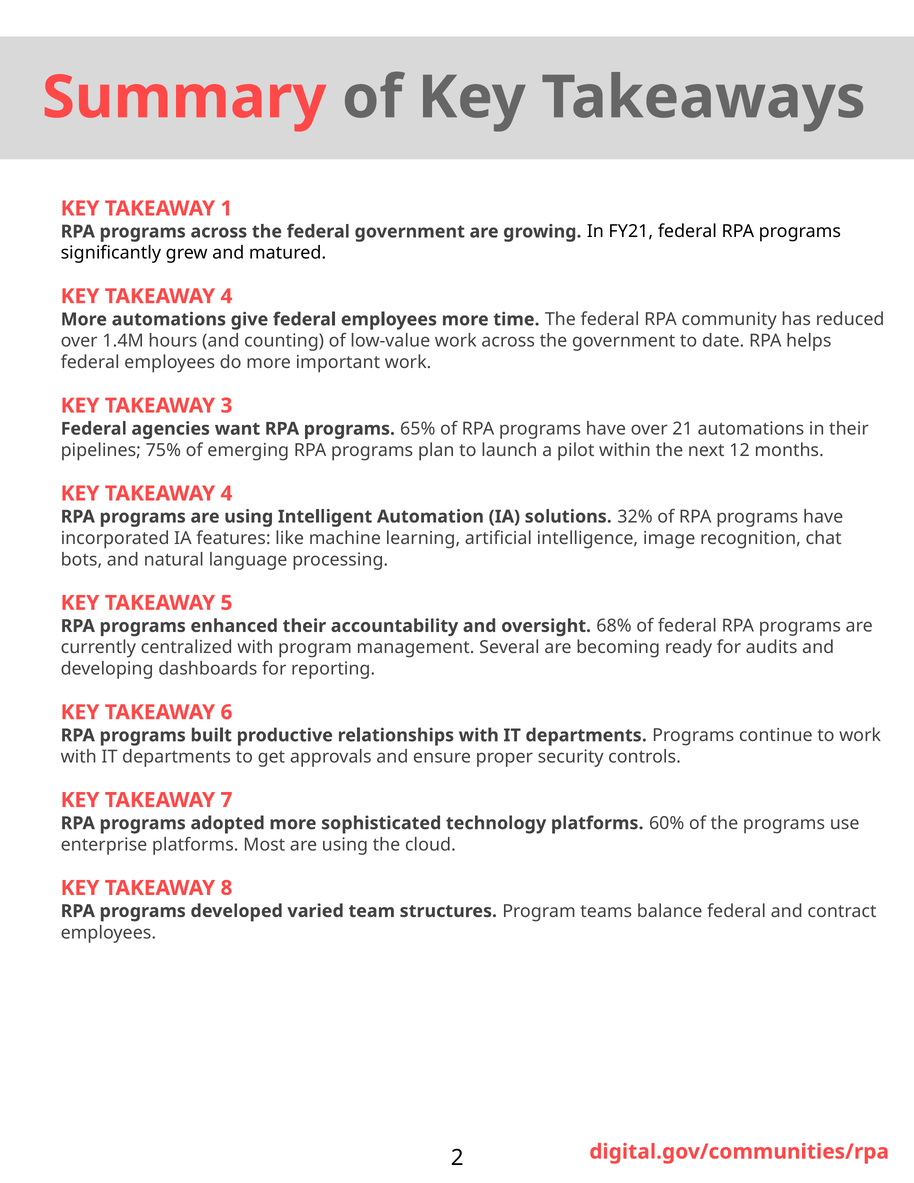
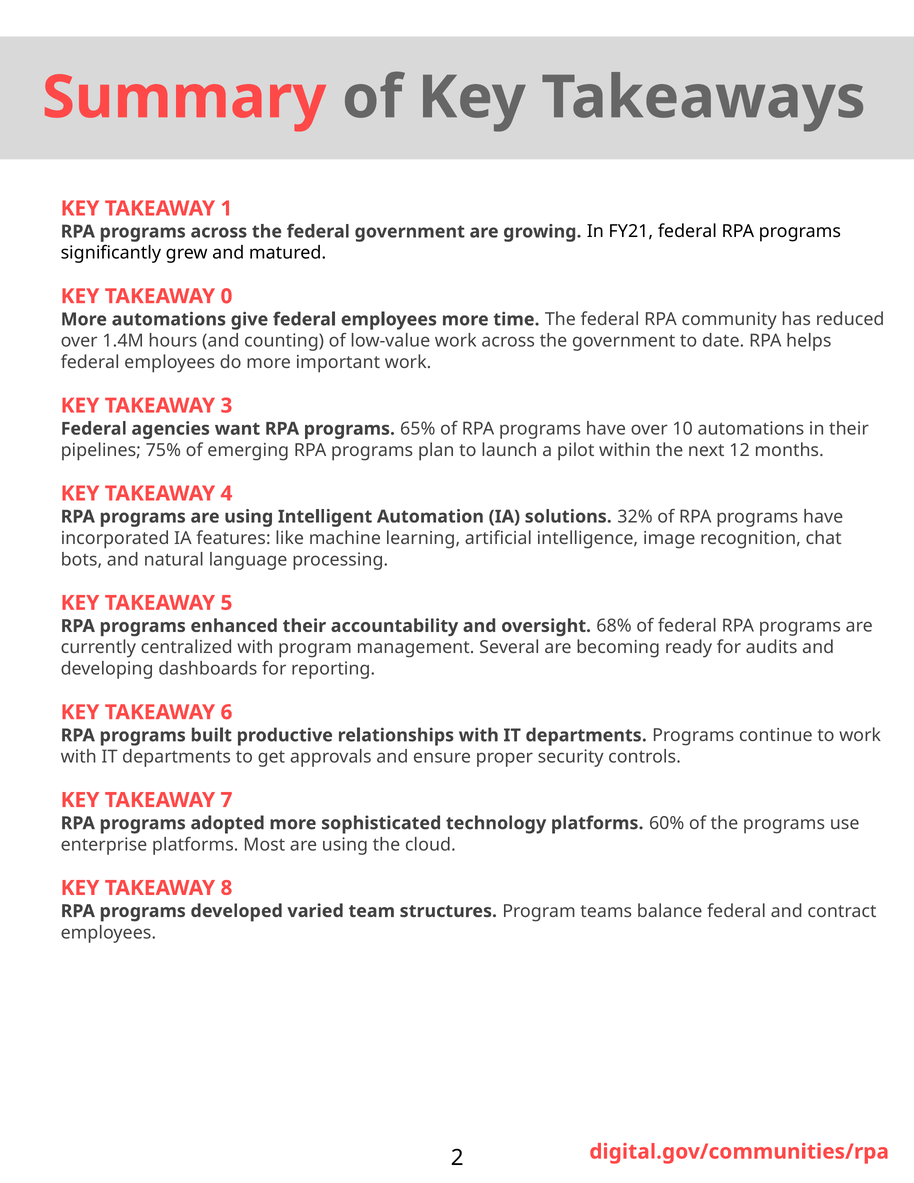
4 at (226, 296): 4 -> 0
21: 21 -> 10
